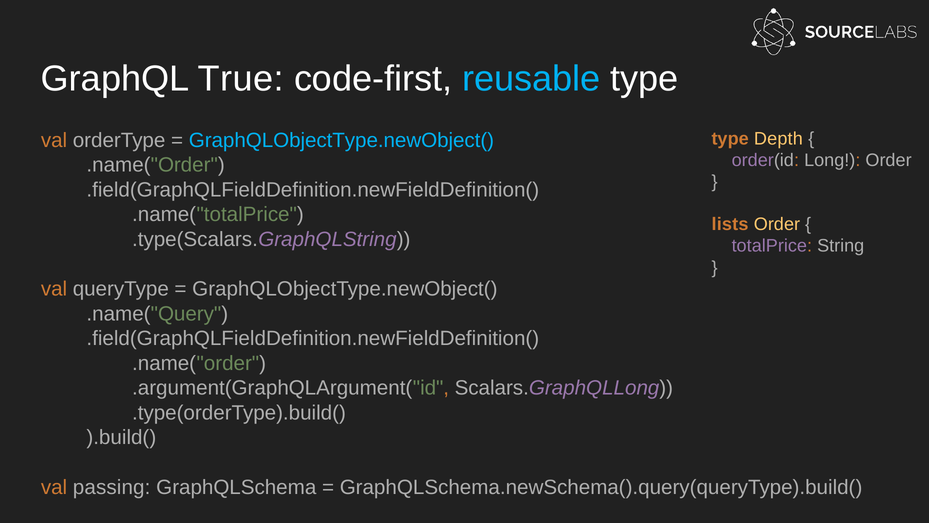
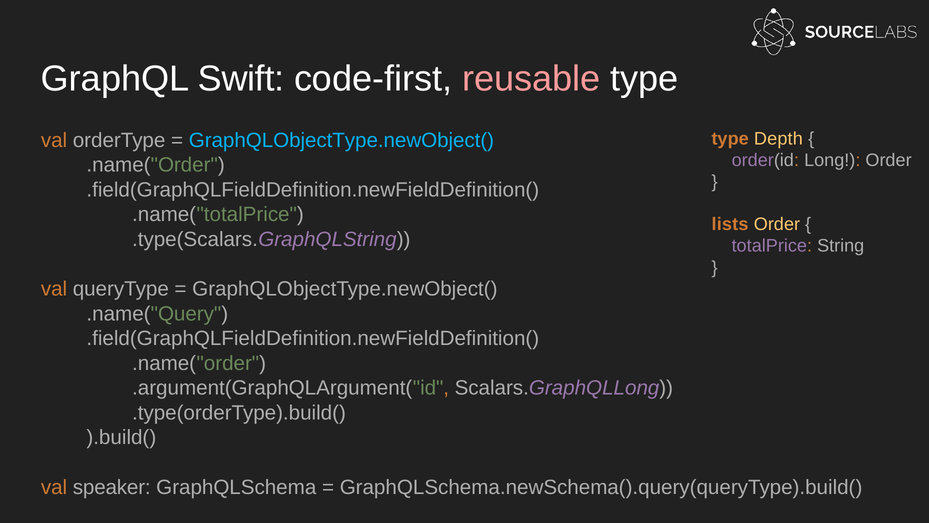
True: True -> Swift
reusable colour: light blue -> pink
passing: passing -> speaker
